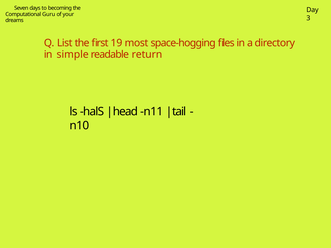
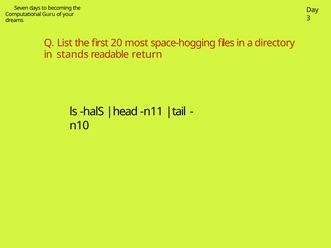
19: 19 -> 20
simple: simple -> stands
